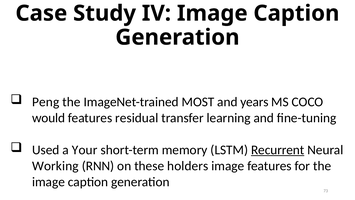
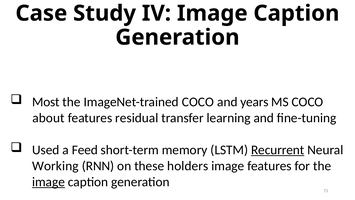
Peng: Peng -> Most
ImageNet-trained MOST: MOST -> COCO
would: would -> about
Your: Your -> Feed
image at (49, 182) underline: none -> present
